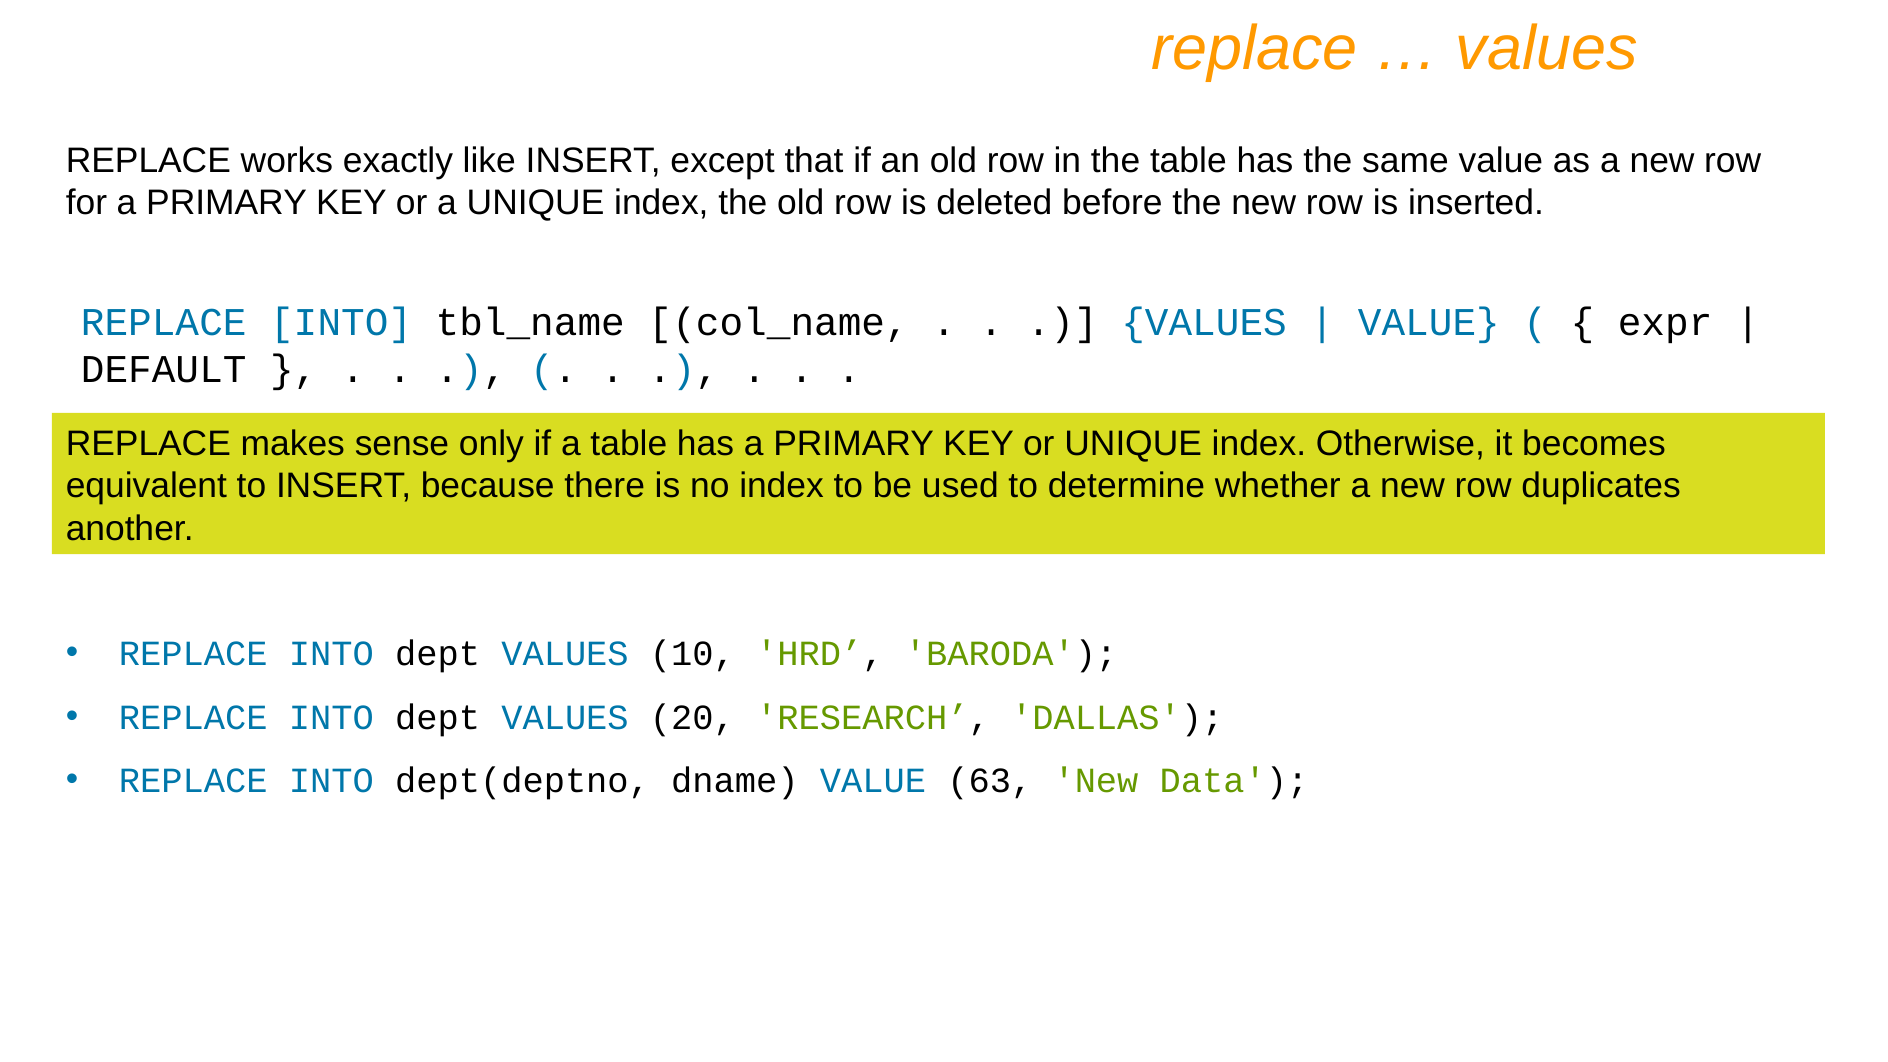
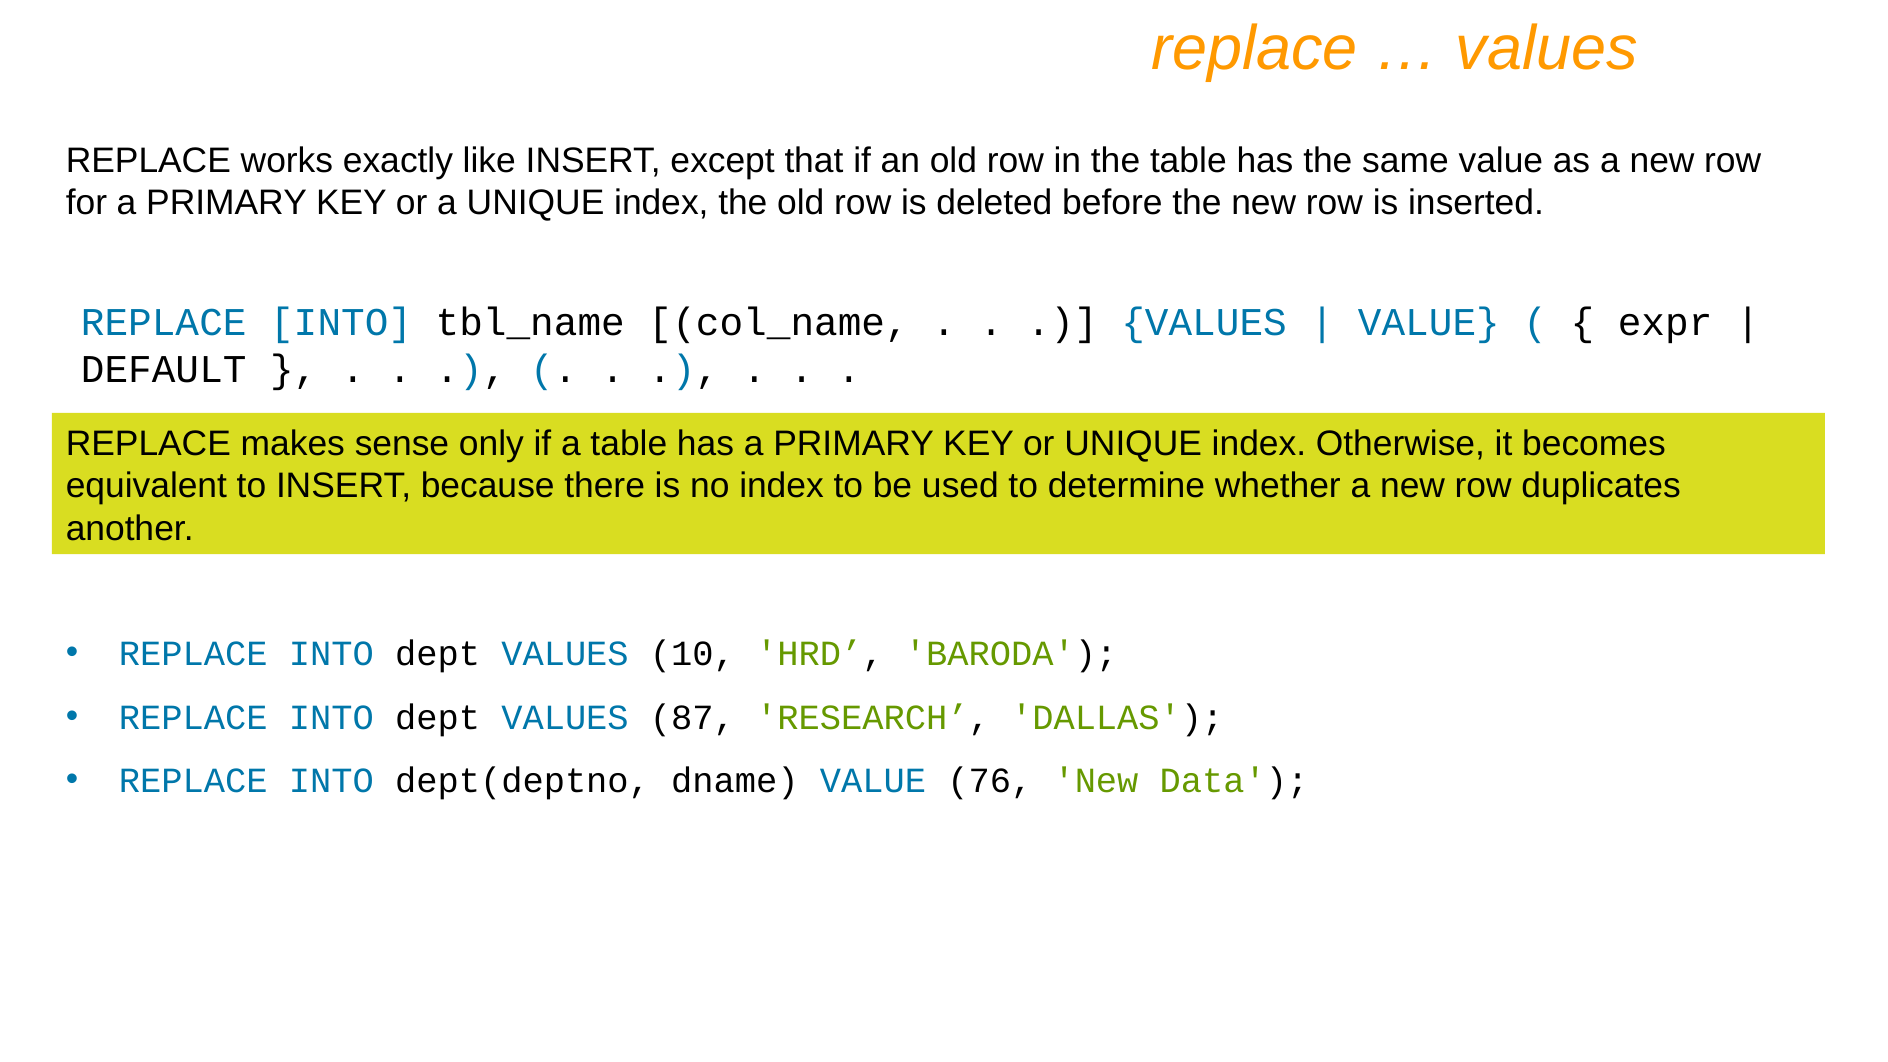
20: 20 -> 87
63: 63 -> 76
